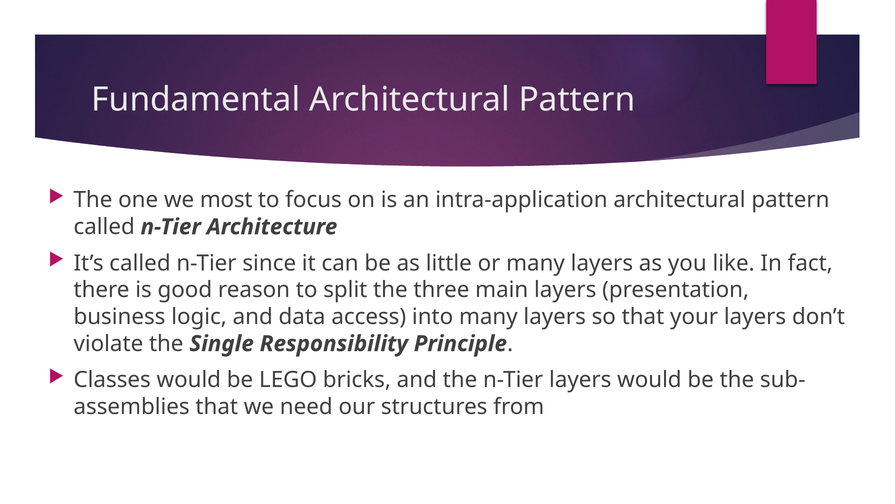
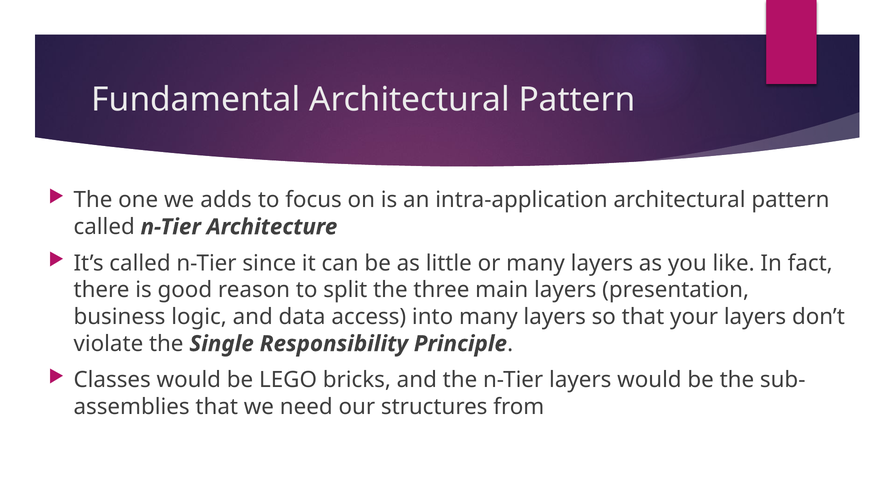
most: most -> adds
